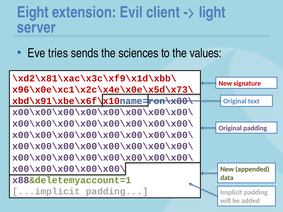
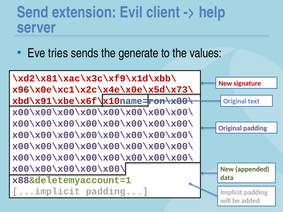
Eight: Eight -> Send
light: light -> help
sciences: sciences -> generate
